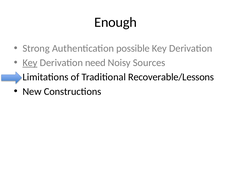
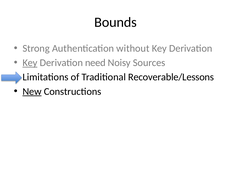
Enough: Enough -> Bounds
possible: possible -> without
New underline: none -> present
